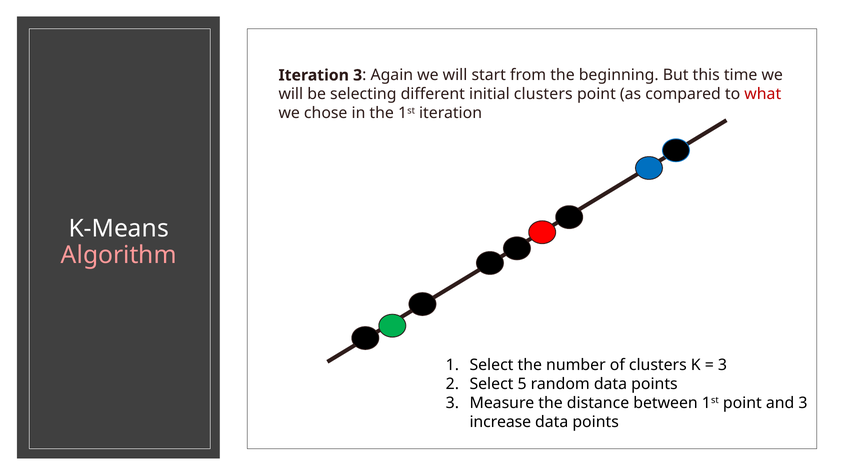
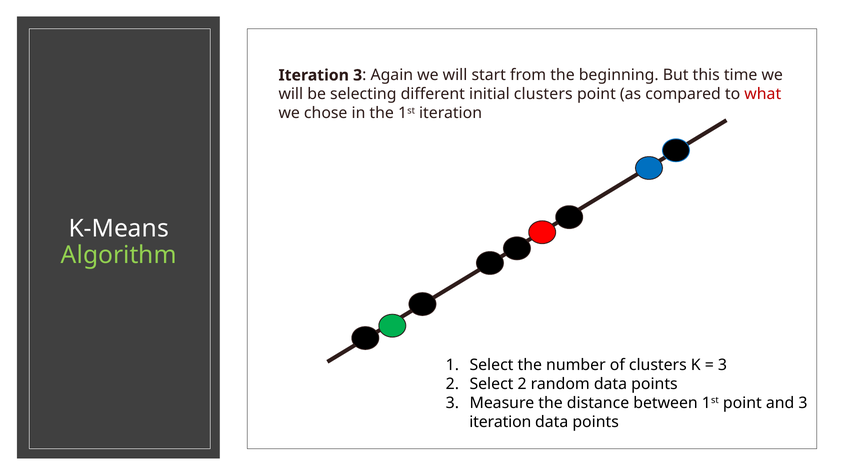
Algorithm colour: pink -> light green
Select 5: 5 -> 2
increase at (500, 422): increase -> iteration
